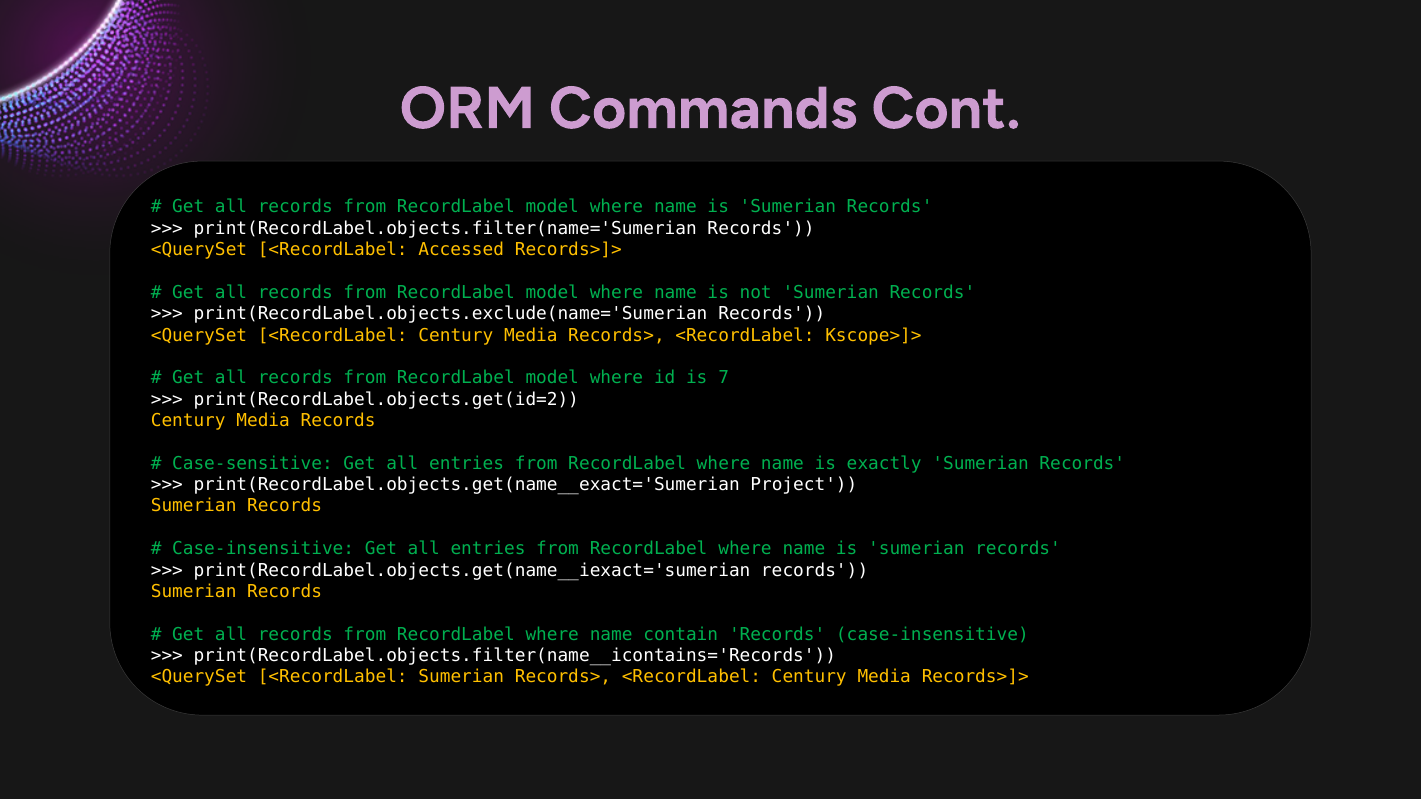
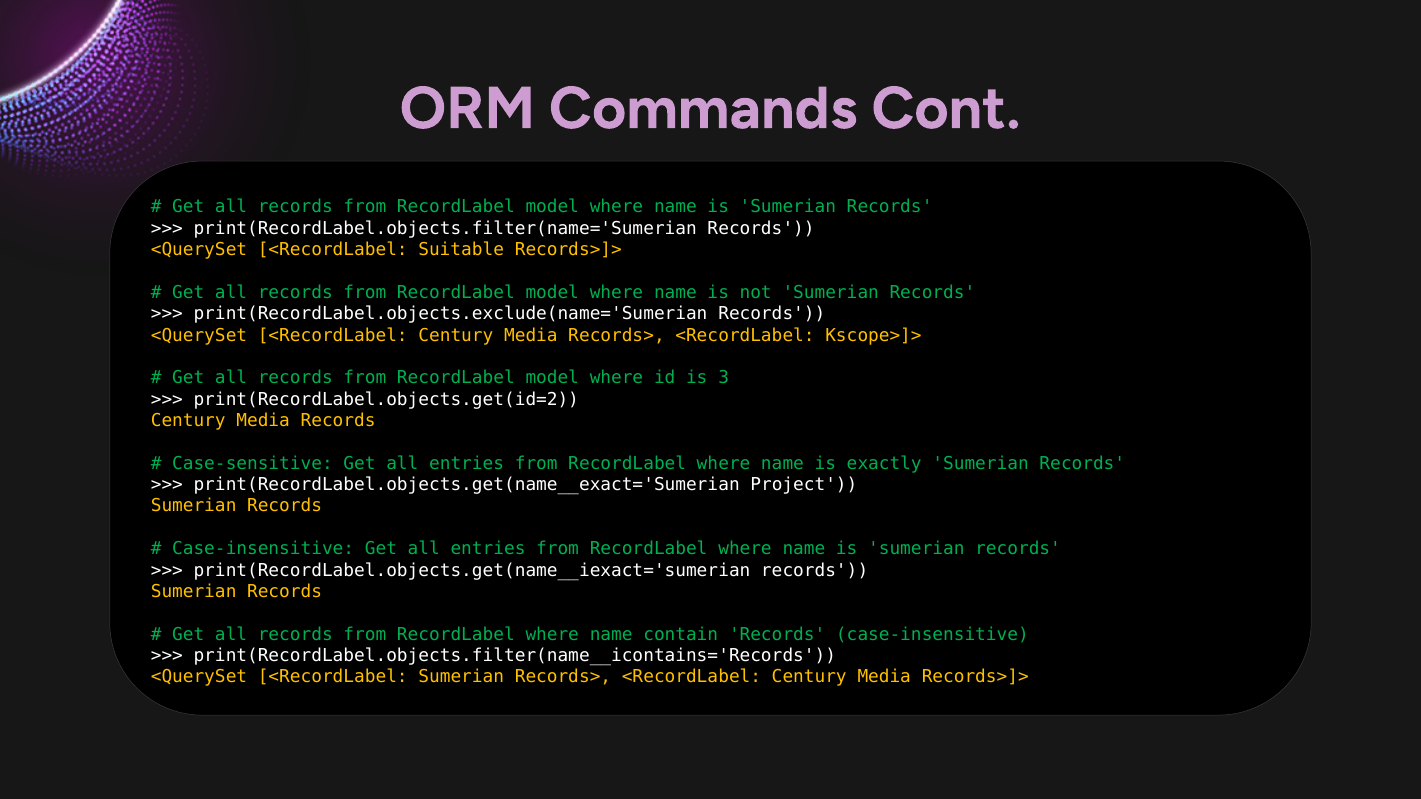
Accessed: Accessed -> Suitable
7: 7 -> 3
